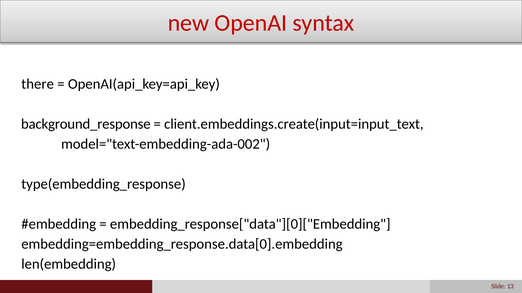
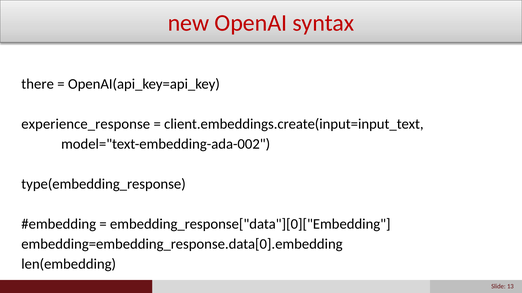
background_response: background_response -> experience_response
